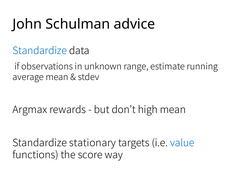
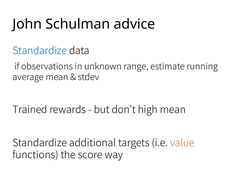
Argmax: Argmax -> Trained
stationary: stationary -> additional
value colour: blue -> orange
